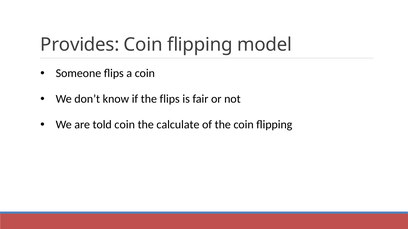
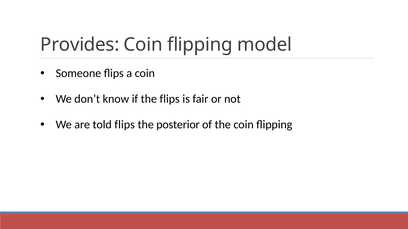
told coin: coin -> flips
calculate: calculate -> posterior
